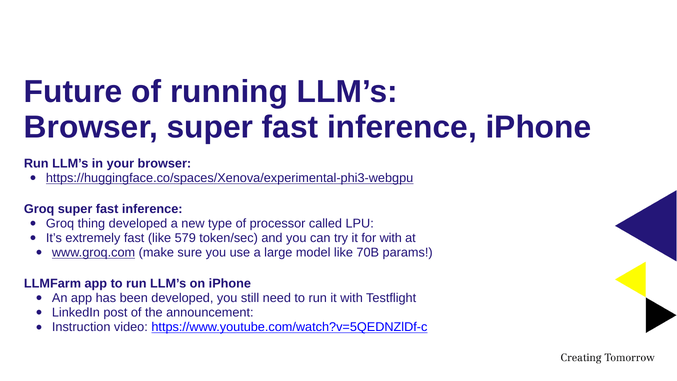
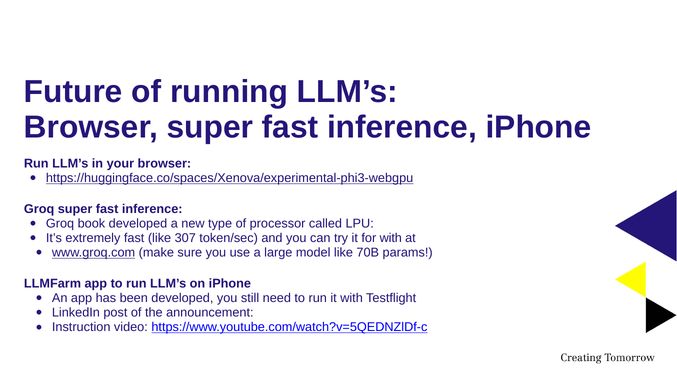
thing: thing -> book
579: 579 -> 307
